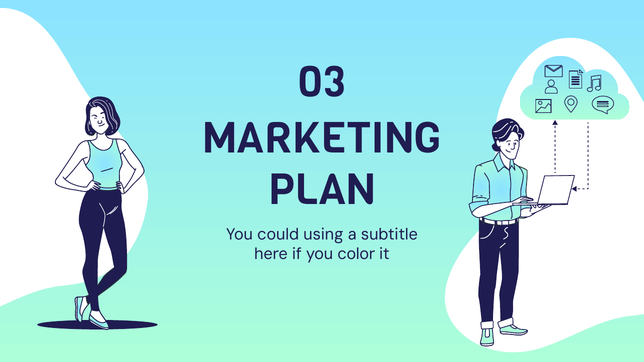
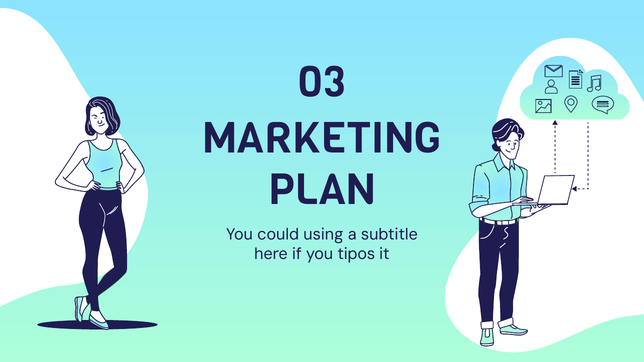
color: color -> tipos
